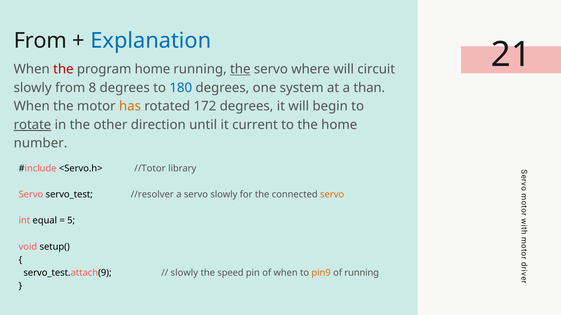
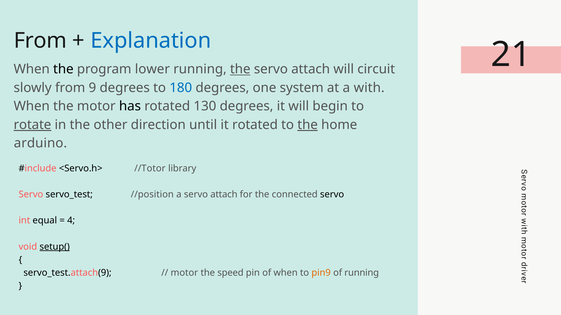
the at (63, 69) colour: red -> black
program home: home -> lower
where at (311, 69): where -> attach
8: 8 -> 9
than: than -> with
has colour: orange -> black
172: 172 -> 130
it current: current -> rotated
the at (308, 125) underline: none -> present
number: number -> arduino
//resolver: //resolver -> //position
a servo slowly: slowly -> attach
servo at (332, 195) colour: orange -> black
5: 5 -> 4
setup( underline: none -> present
slowly at (184, 273): slowly -> motor
